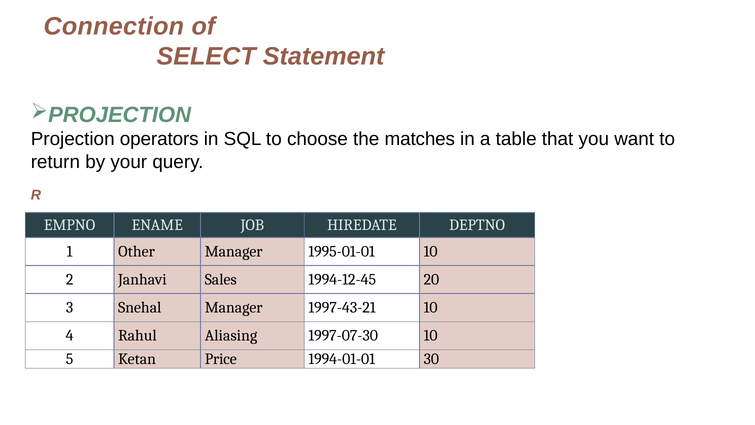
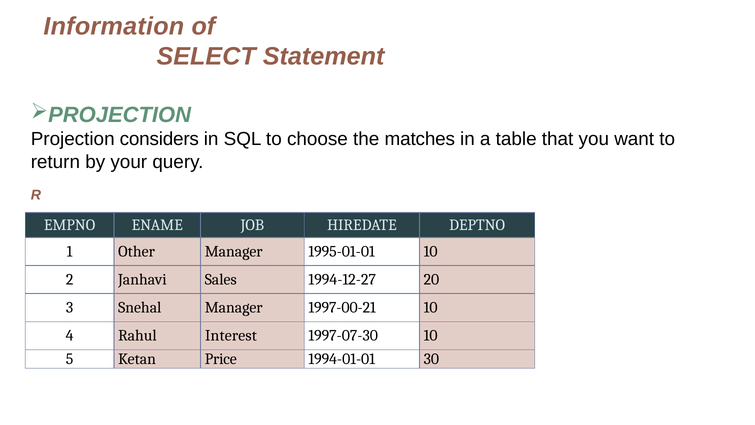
Connection: Connection -> Information
operators: operators -> considers
1994-12-45: 1994-12-45 -> 1994-12-27
1997-43-21: 1997-43-21 -> 1997-00-21
Aliasing: Aliasing -> Interest
